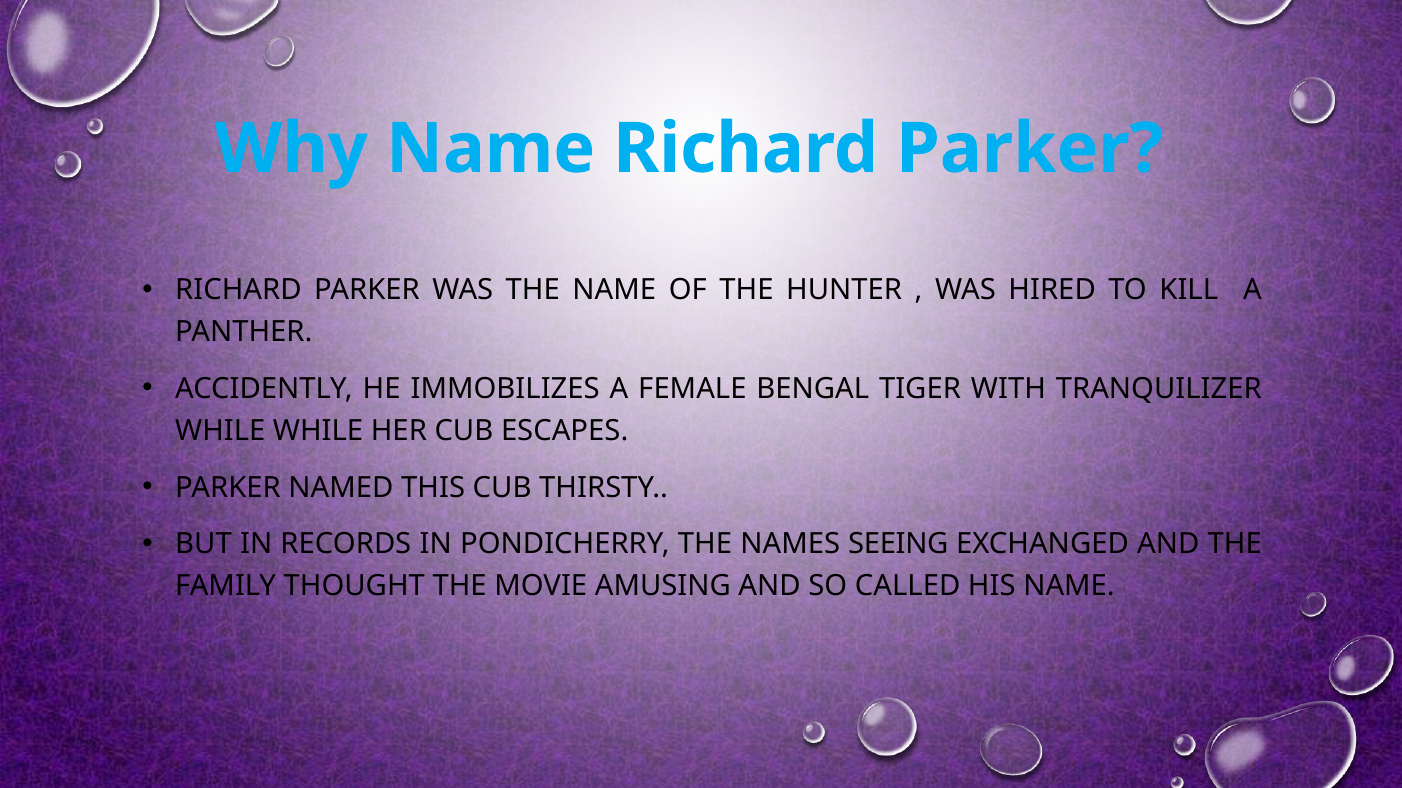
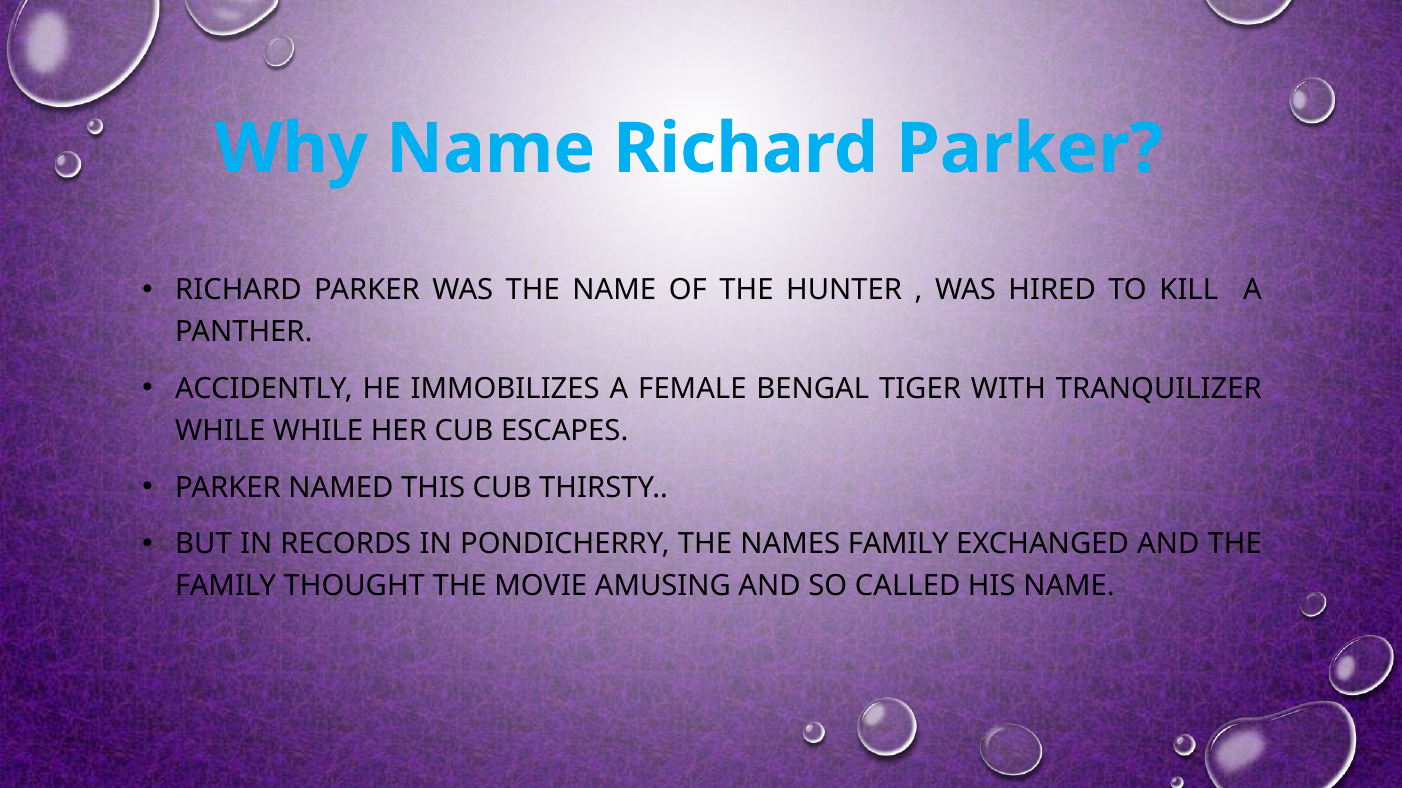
NAMES SEEING: SEEING -> FAMILY
